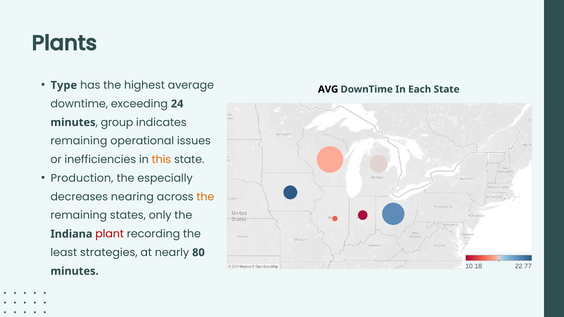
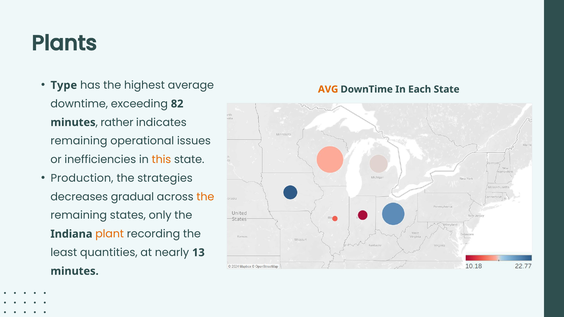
AVG colour: black -> orange
24: 24 -> 82
group: group -> rather
especially: especially -> strategies
nearing: nearing -> gradual
plant colour: red -> orange
strategies: strategies -> quantities
80: 80 -> 13
